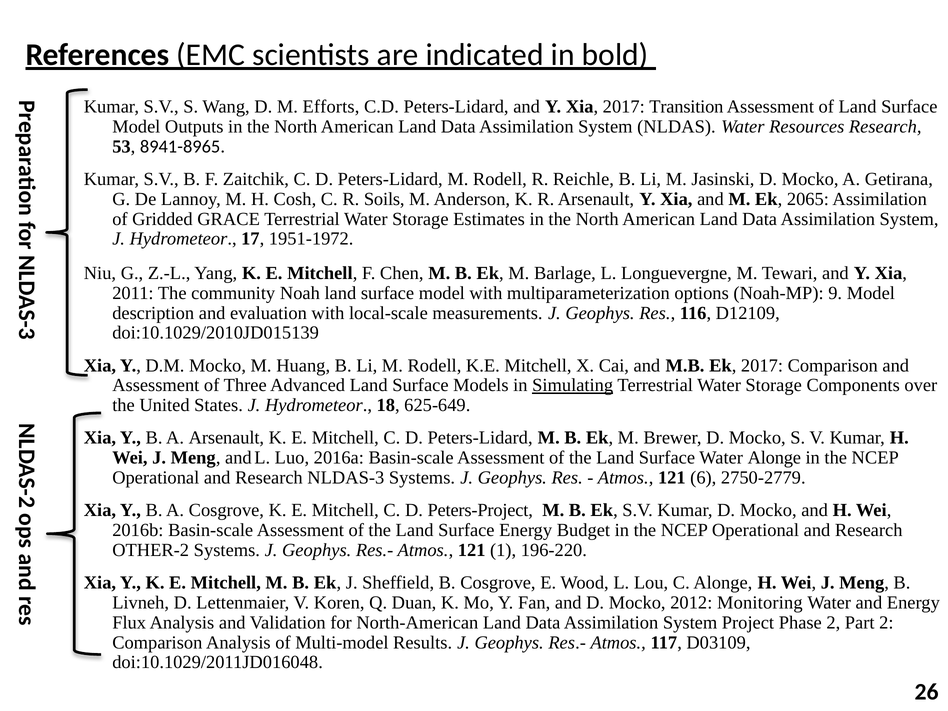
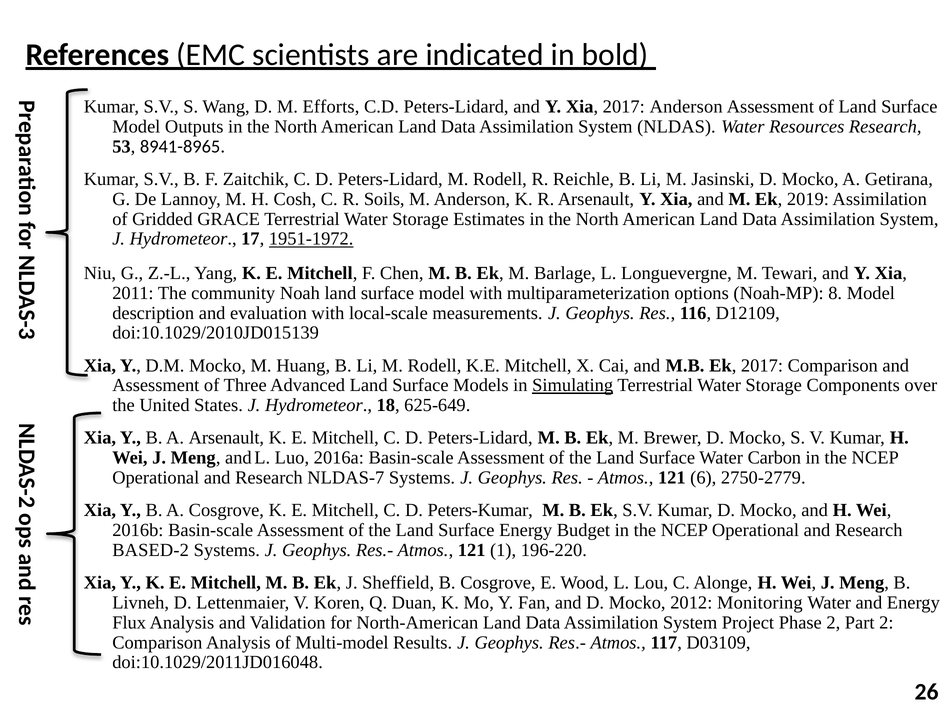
2017 Transition: Transition -> Anderson
2065: 2065 -> 2019
1951-1972 underline: none -> present
9: 9 -> 8
Water Alonge: Alonge -> Carbon
NLDAS-3: NLDAS-3 -> NLDAS-7
Peters-Project: Peters-Project -> Peters-Kumar
OTHER-2: OTHER-2 -> BASED-2
